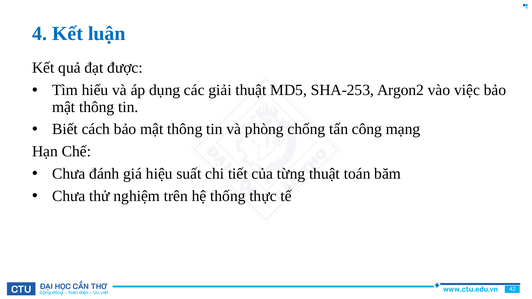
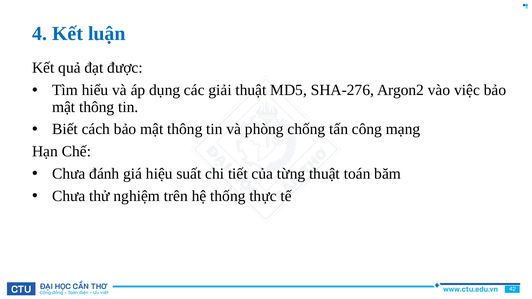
SHA-253: SHA-253 -> SHA-276
